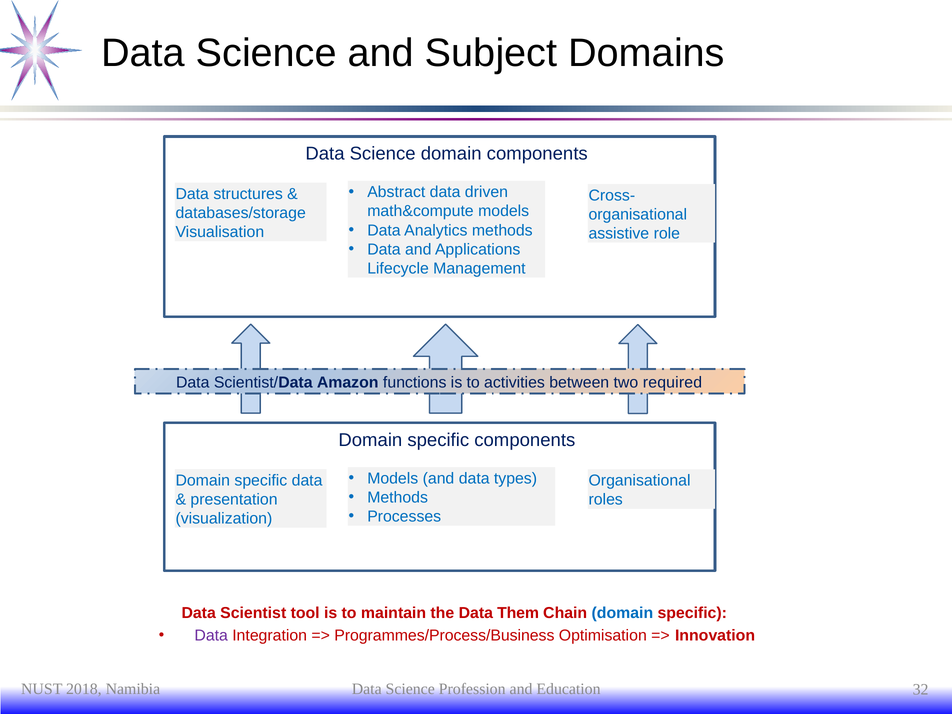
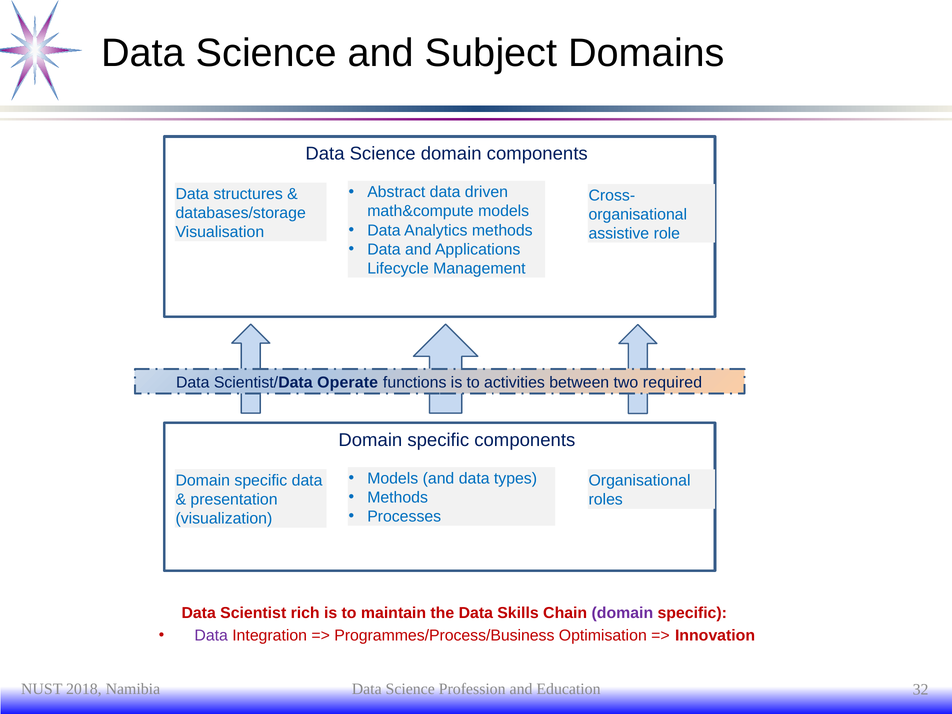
Amazon: Amazon -> Operate
tool: tool -> rich
Them: Them -> Skills
domain at (622, 613) colour: blue -> purple
